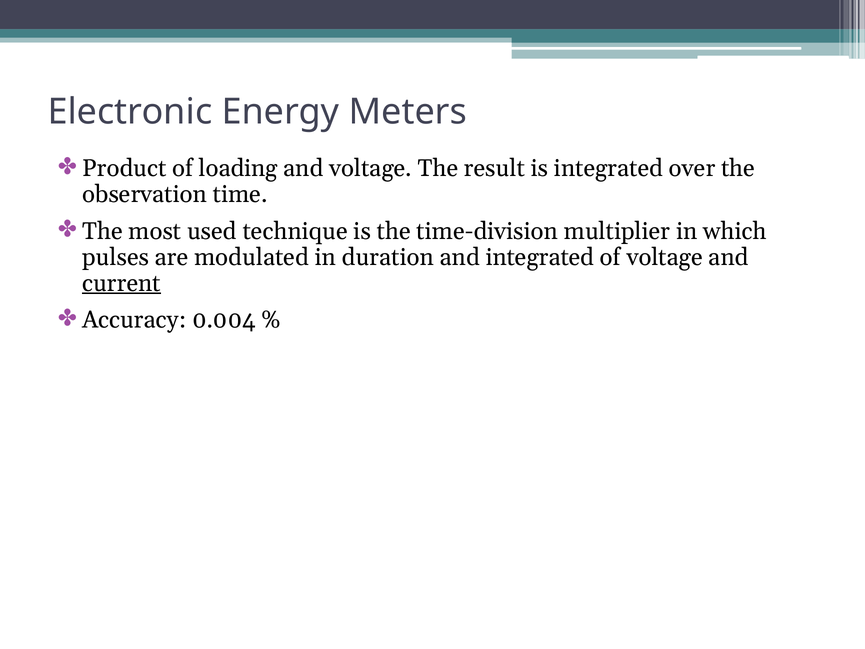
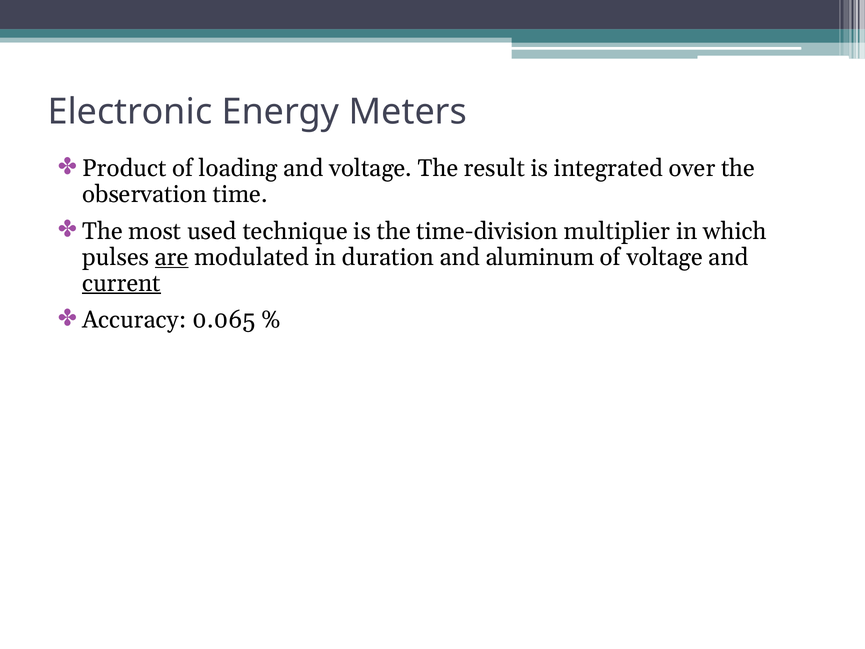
are underline: none -> present
and integrated: integrated -> aluminum
0.004: 0.004 -> 0.065
